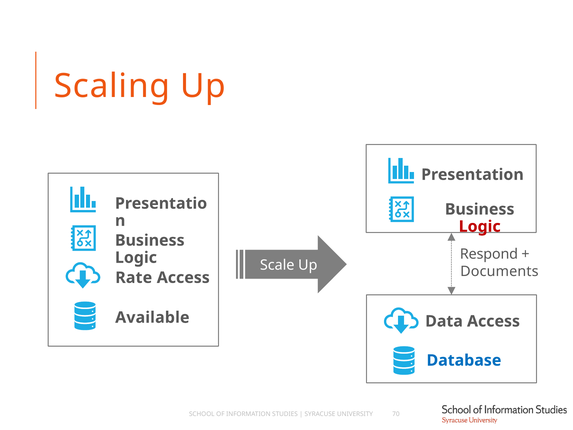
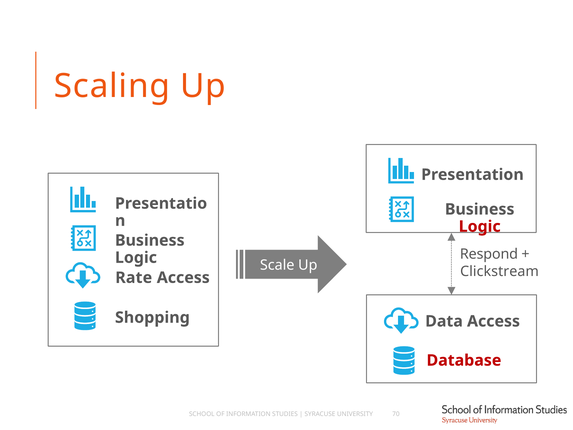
Documents: Documents -> Clickstream
Available: Available -> Shopping
Database colour: blue -> red
